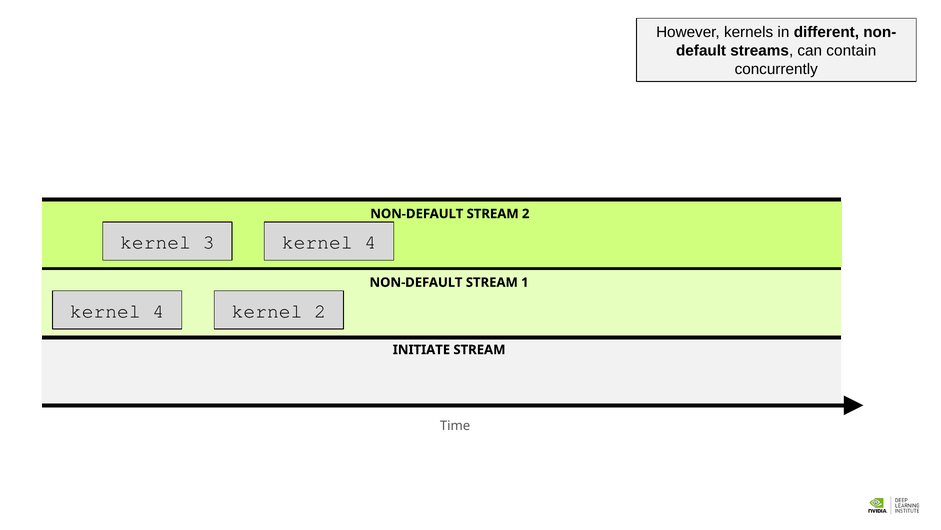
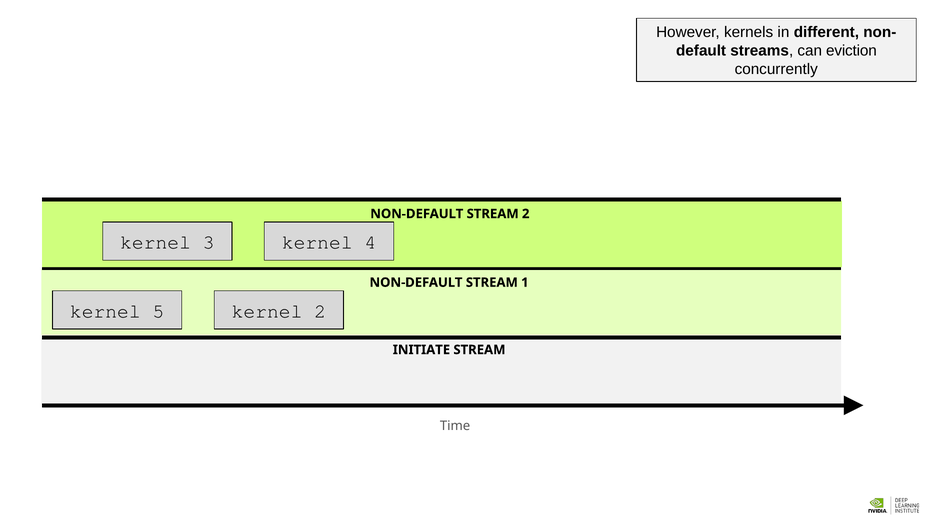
contain: contain -> eviction
4 at (158, 311): 4 -> 5
